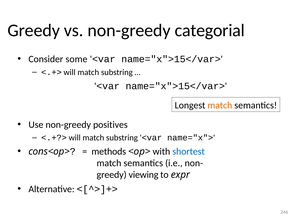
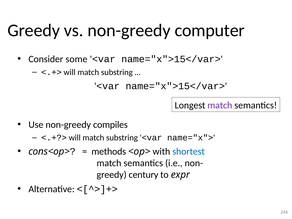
categorial: categorial -> computer
match at (220, 105) colour: orange -> purple
positives: positives -> compiles
viewing: viewing -> century
